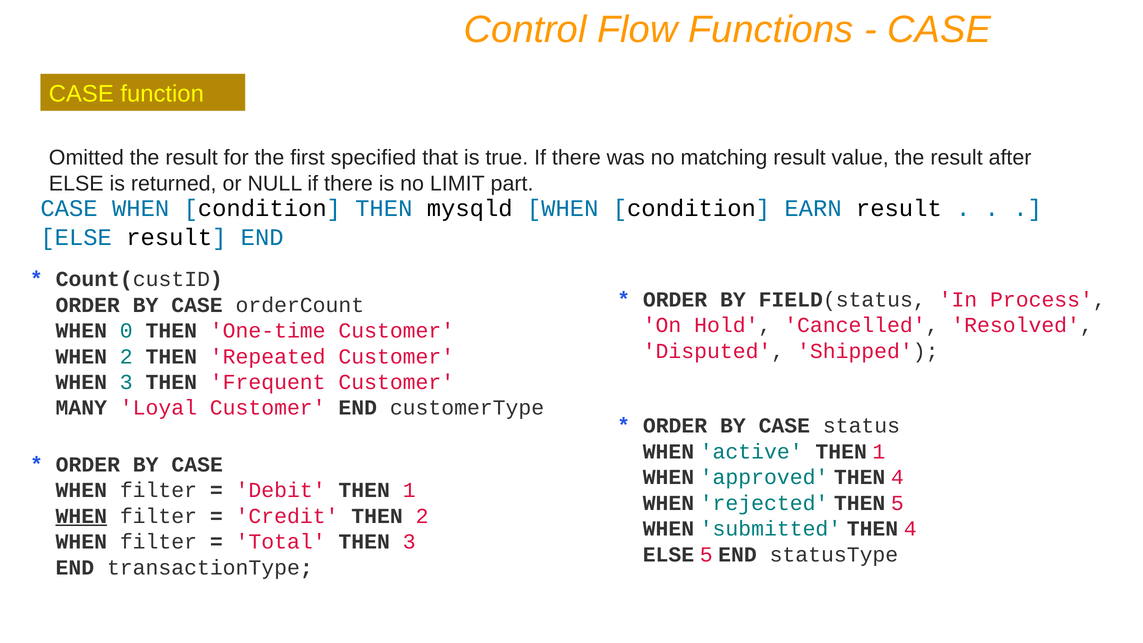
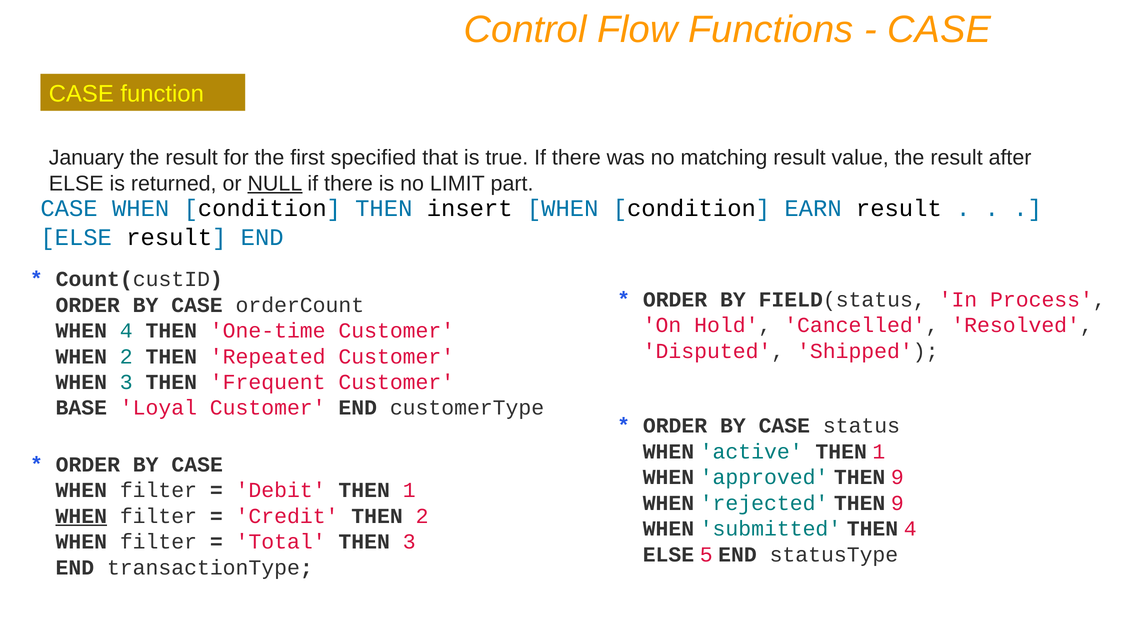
Omitted: Omitted -> January
NULL underline: none -> present
mysqld: mysqld -> insert
WHEN 0: 0 -> 4
MANY: MANY -> BASE
approved THEN 4: 4 -> 9
rejected THEN 5: 5 -> 9
